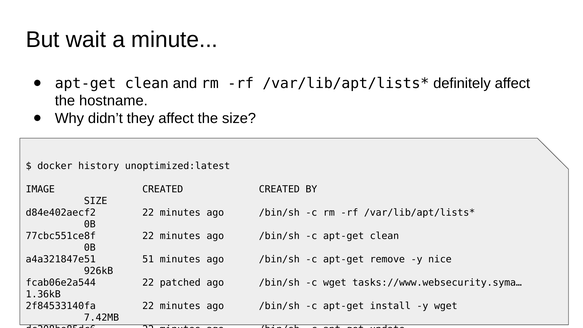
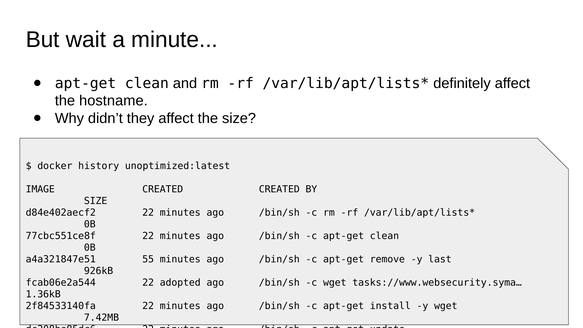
51: 51 -> 55
nice: nice -> last
patched: patched -> adopted
